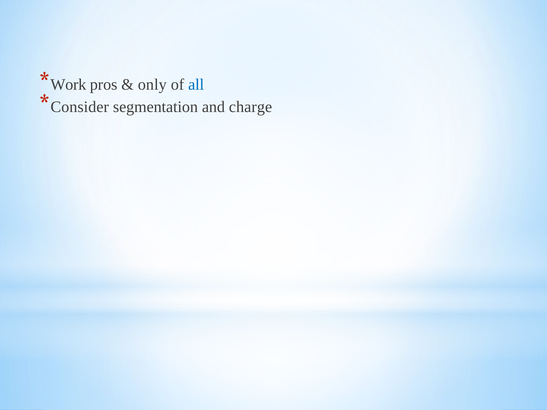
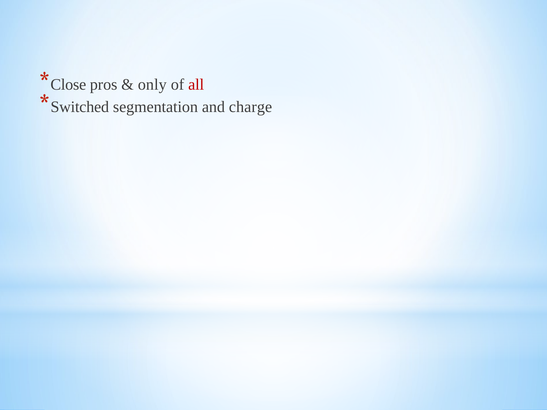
Work: Work -> Close
all colour: blue -> red
Consider: Consider -> Switched
